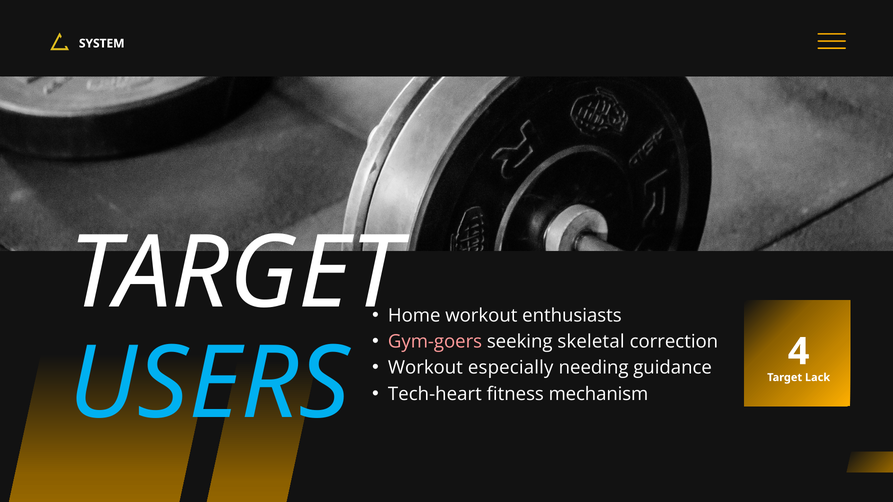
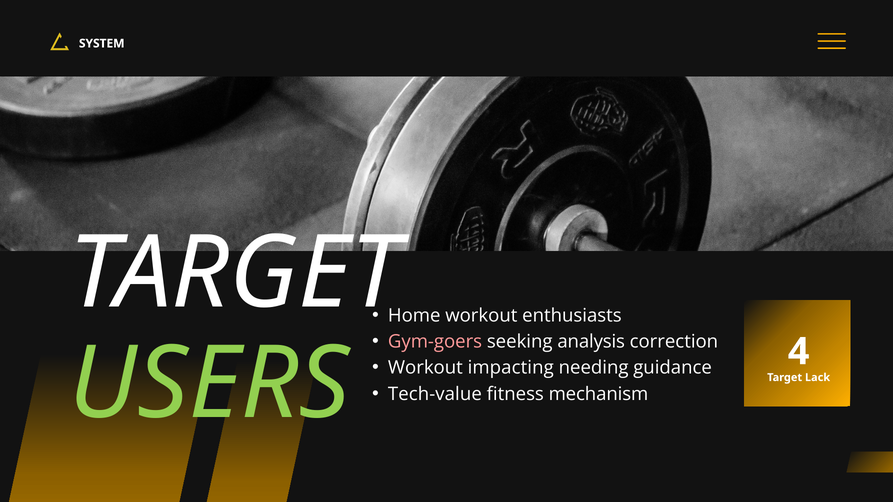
skeletal: skeletal -> analysis
USERS colour: light blue -> light green
especially: especially -> impacting
Tech-heart: Tech-heart -> Tech-value
